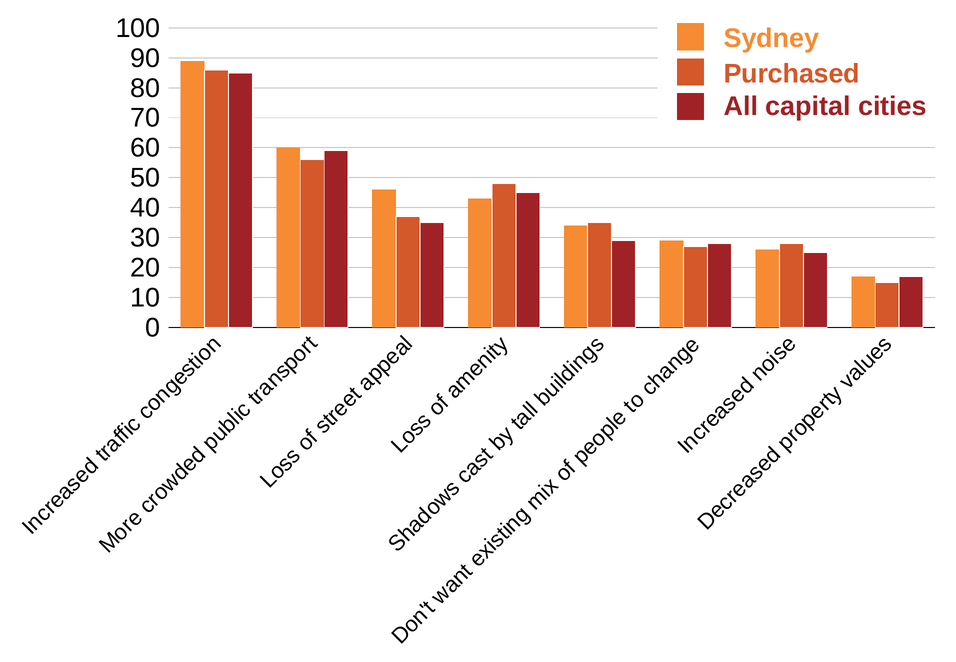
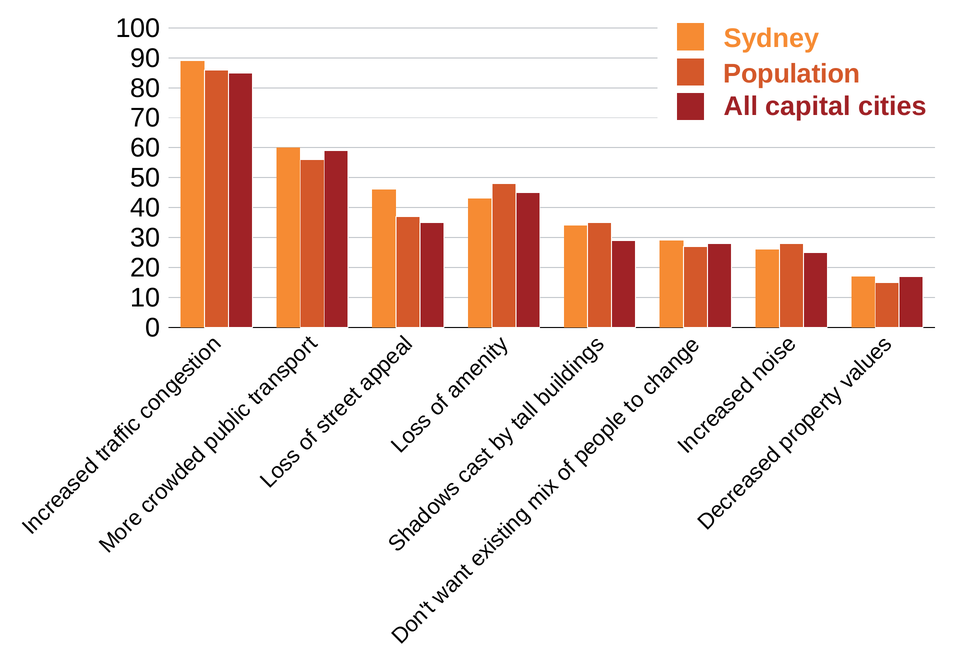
Purchased: Purchased -> Population
